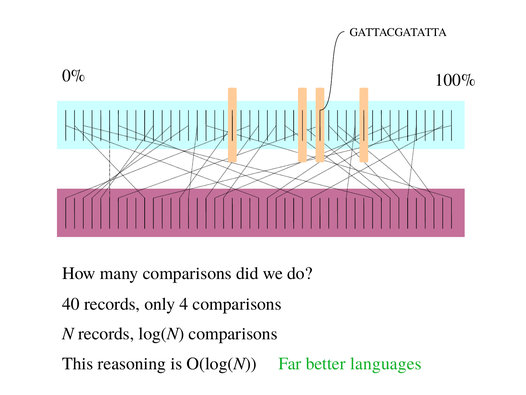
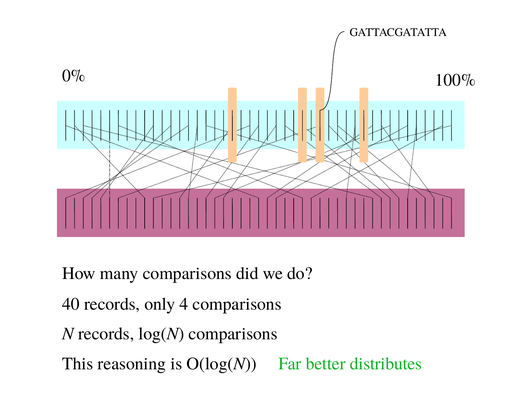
languages: languages -> distributes
